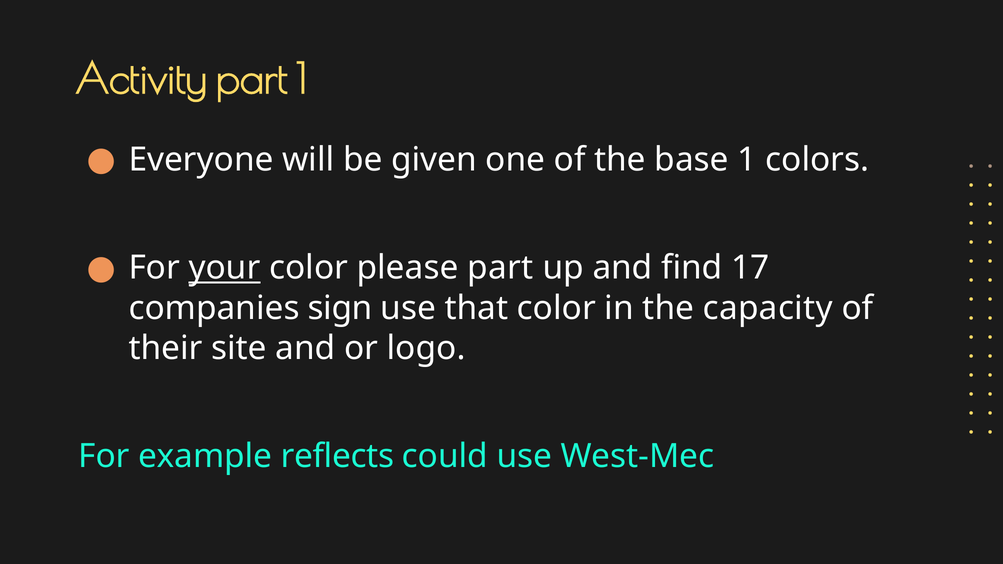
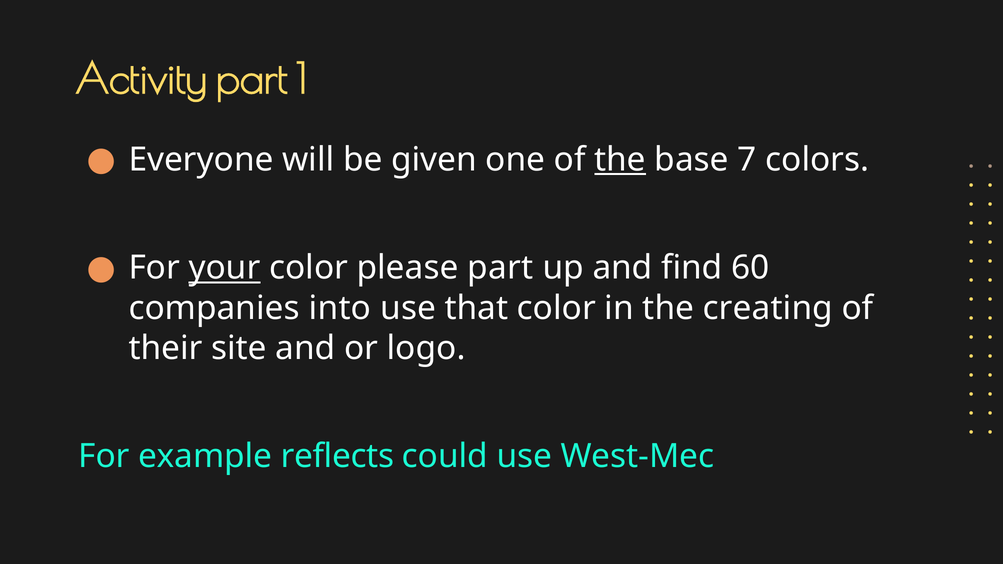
the at (620, 160) underline: none -> present
base 1: 1 -> 7
17: 17 -> 60
sign: sign -> into
capacity: capacity -> creating
